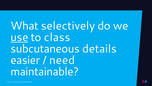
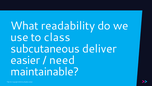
selectively: selectively -> readability
use underline: present -> none
details: details -> deliver
